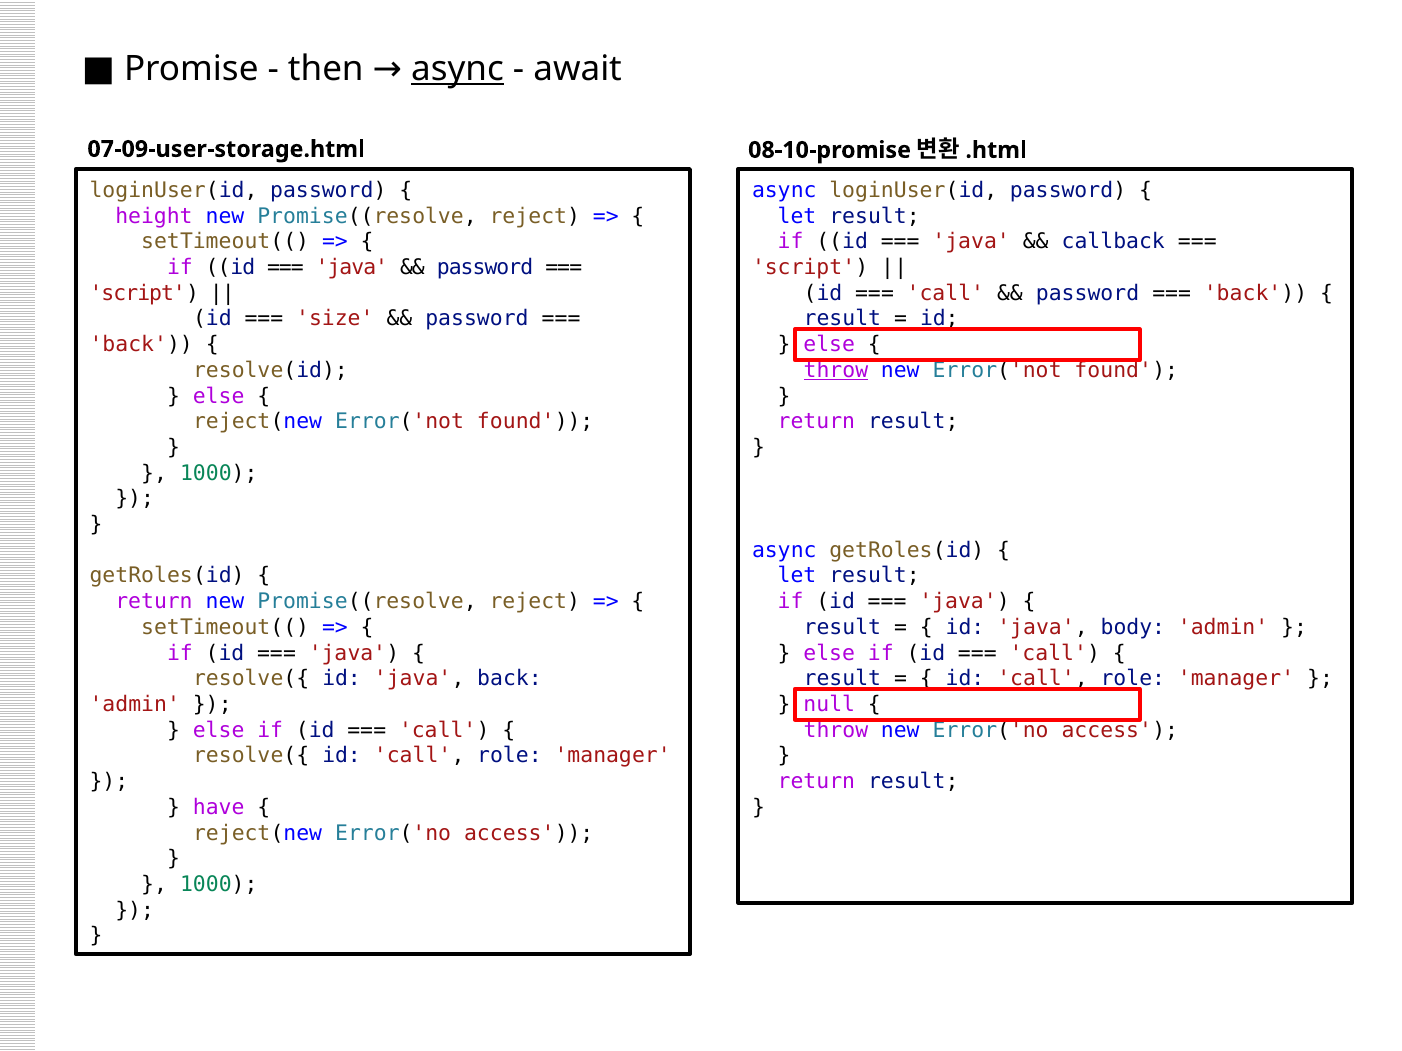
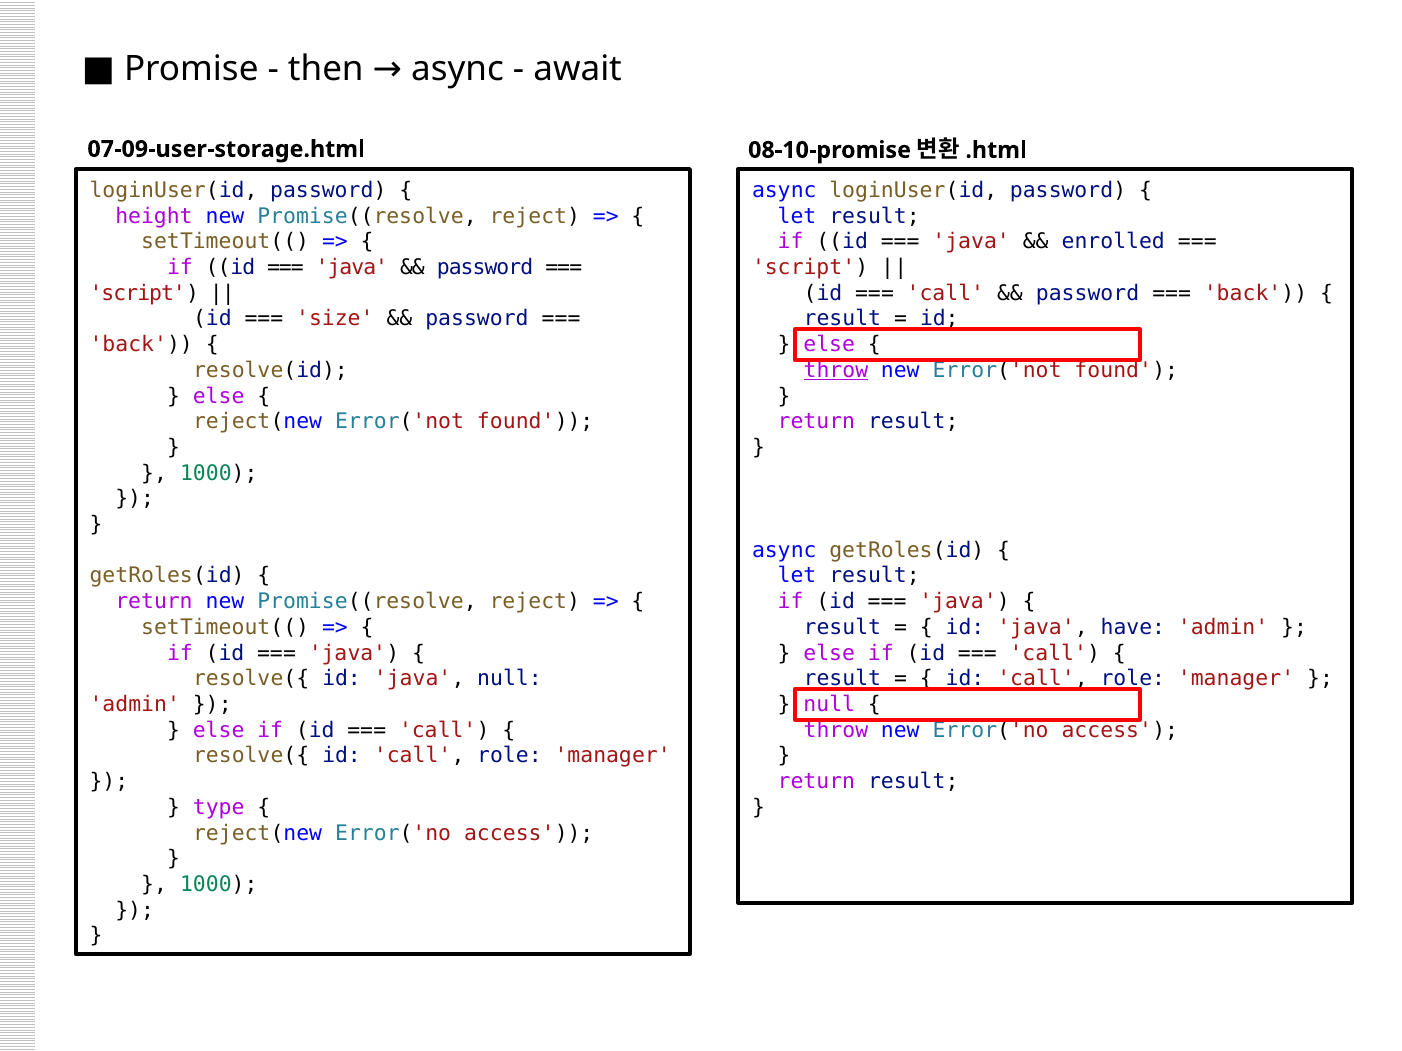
async at (458, 69) underline: present -> none
callback: callback -> enrolled
body: body -> have
java back: back -> null
have: have -> type
